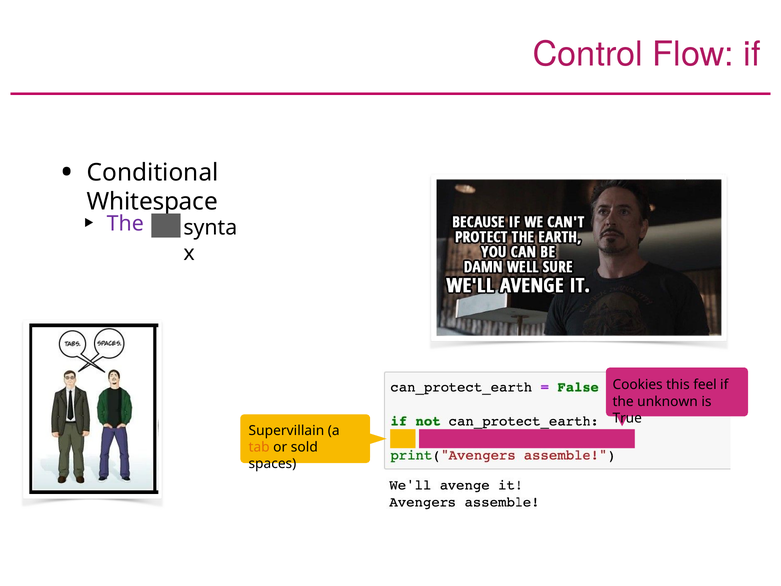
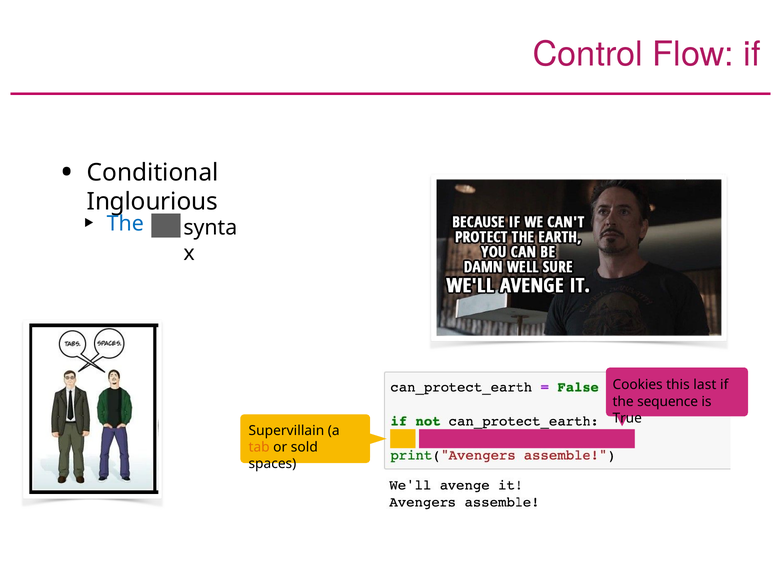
Whitespace: Whitespace -> Inglourious
The at (125, 223) colour: purple -> blue
feel: feel -> last
unknown: unknown -> sequence
